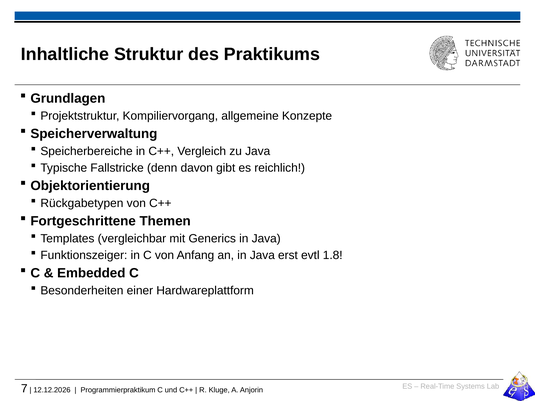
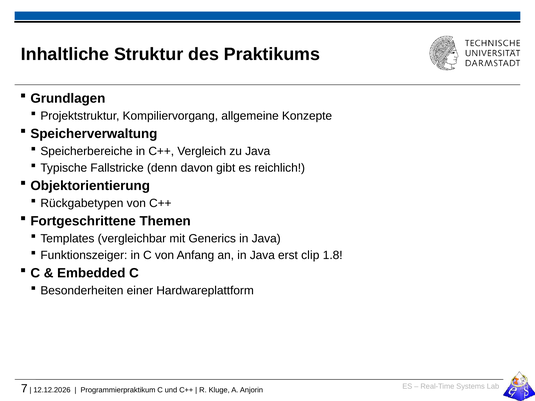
evtl: evtl -> clip
